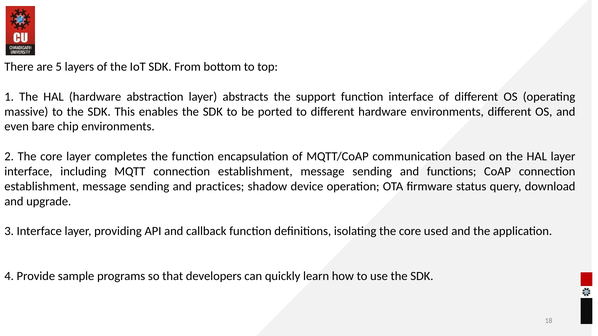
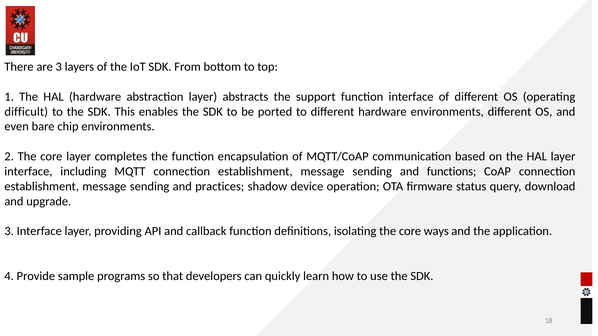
are 5: 5 -> 3
massive: massive -> difficult
used: used -> ways
